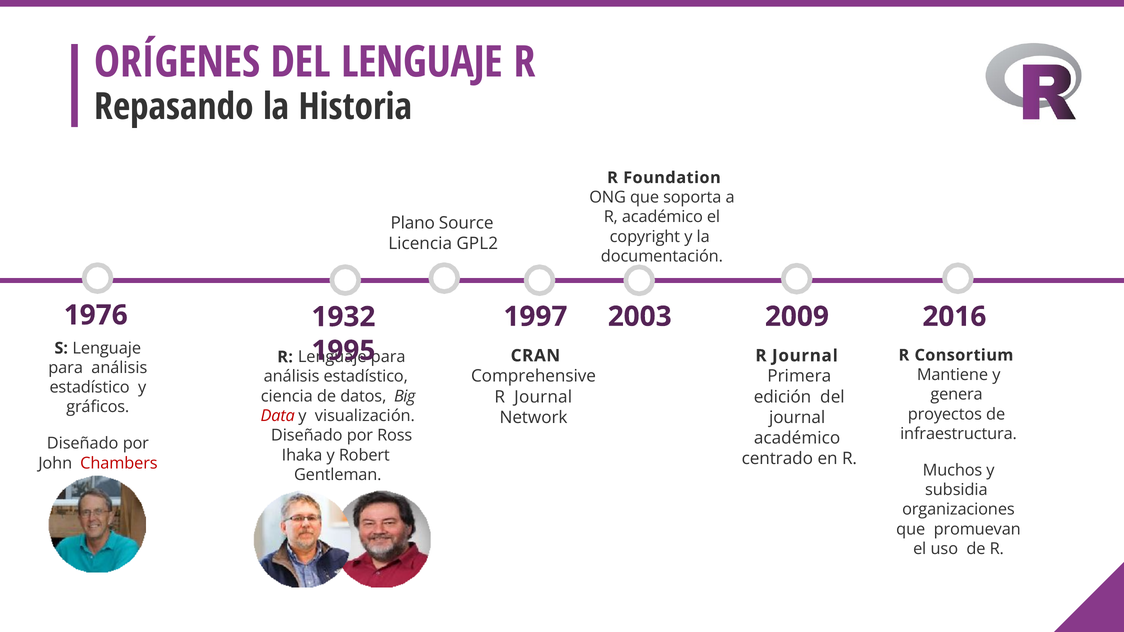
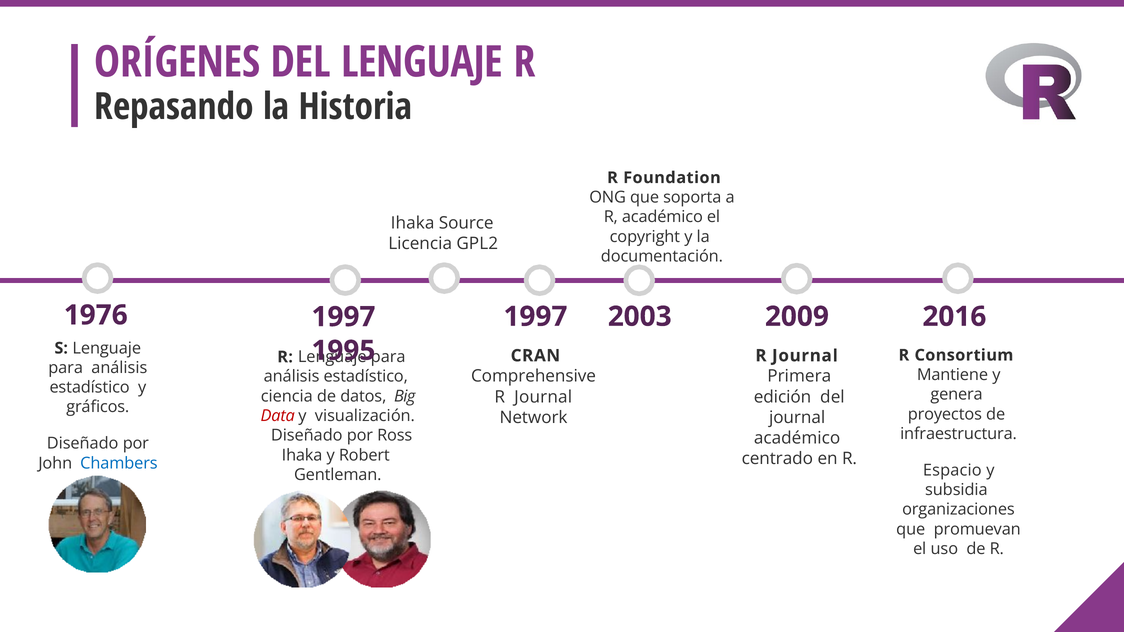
Plano at (413, 223): Plano -> Ihaka
1932 at (343, 317): 1932 -> 1997
Chambers colour: red -> blue
Muchos: Muchos -> Espacio
